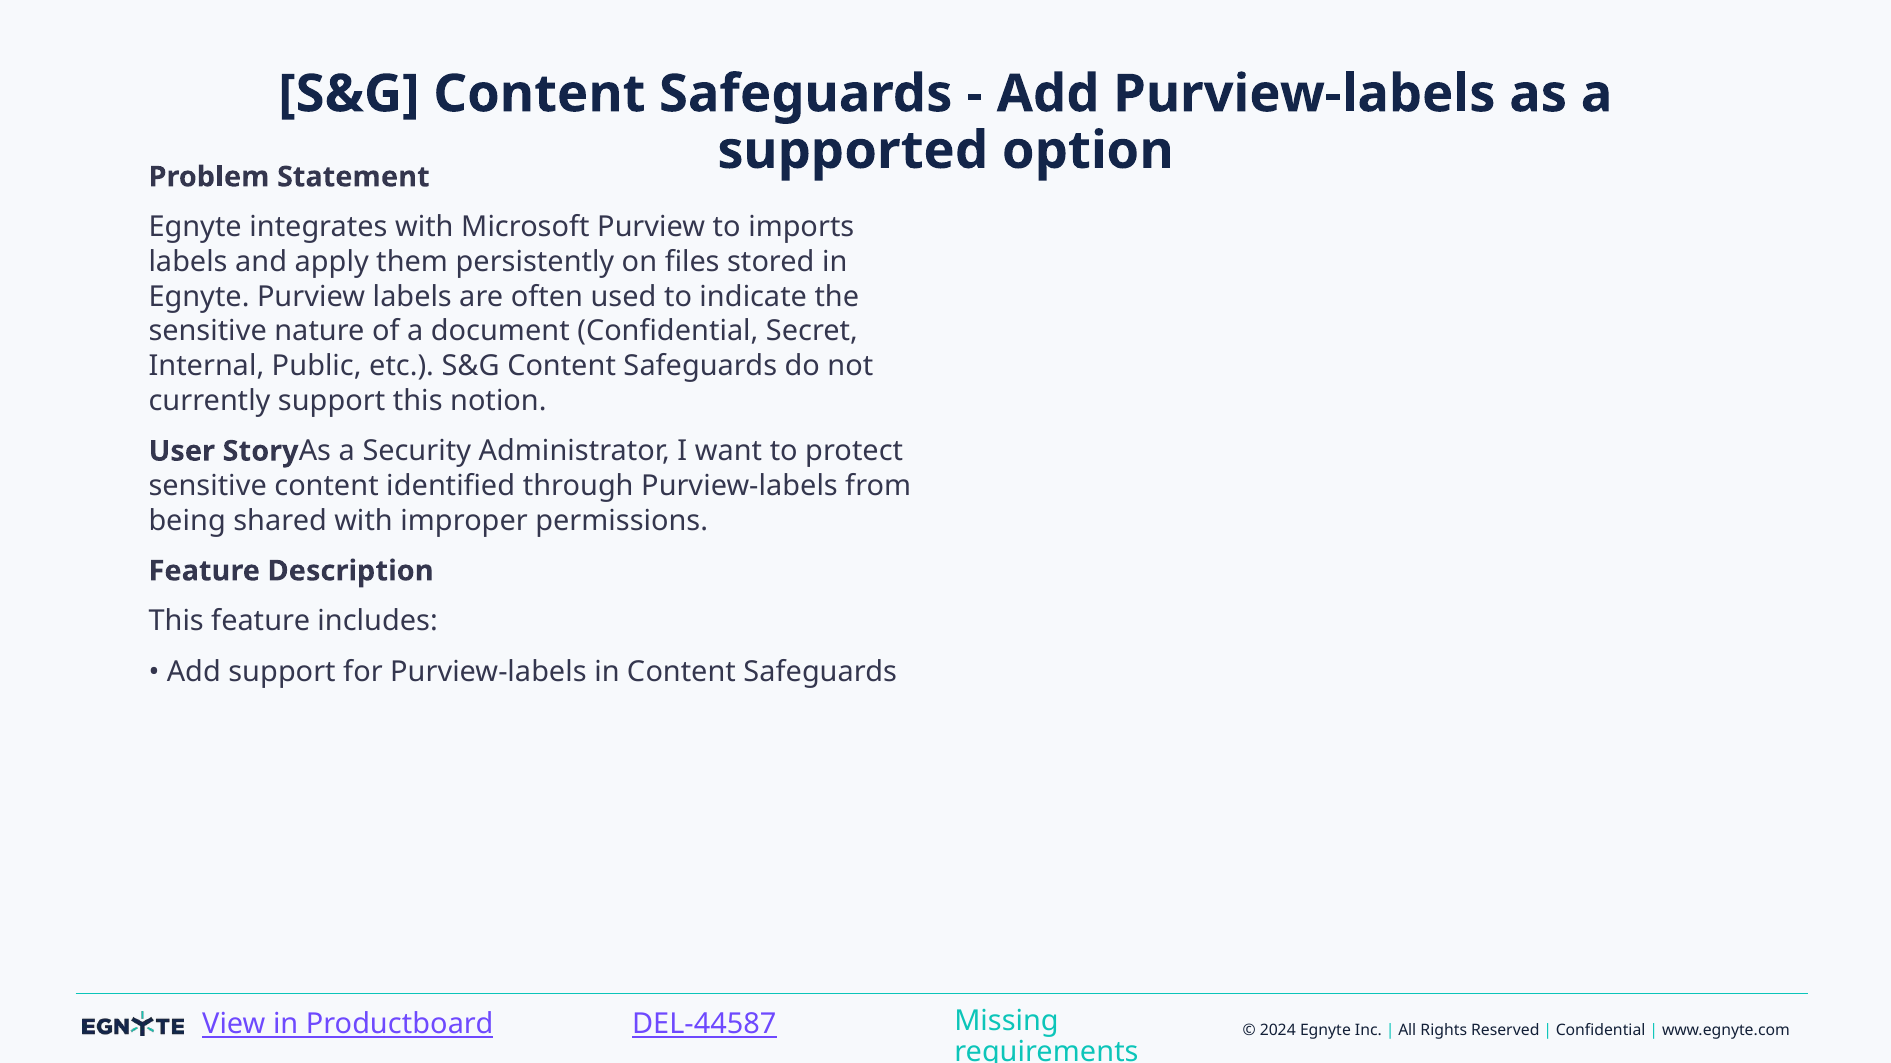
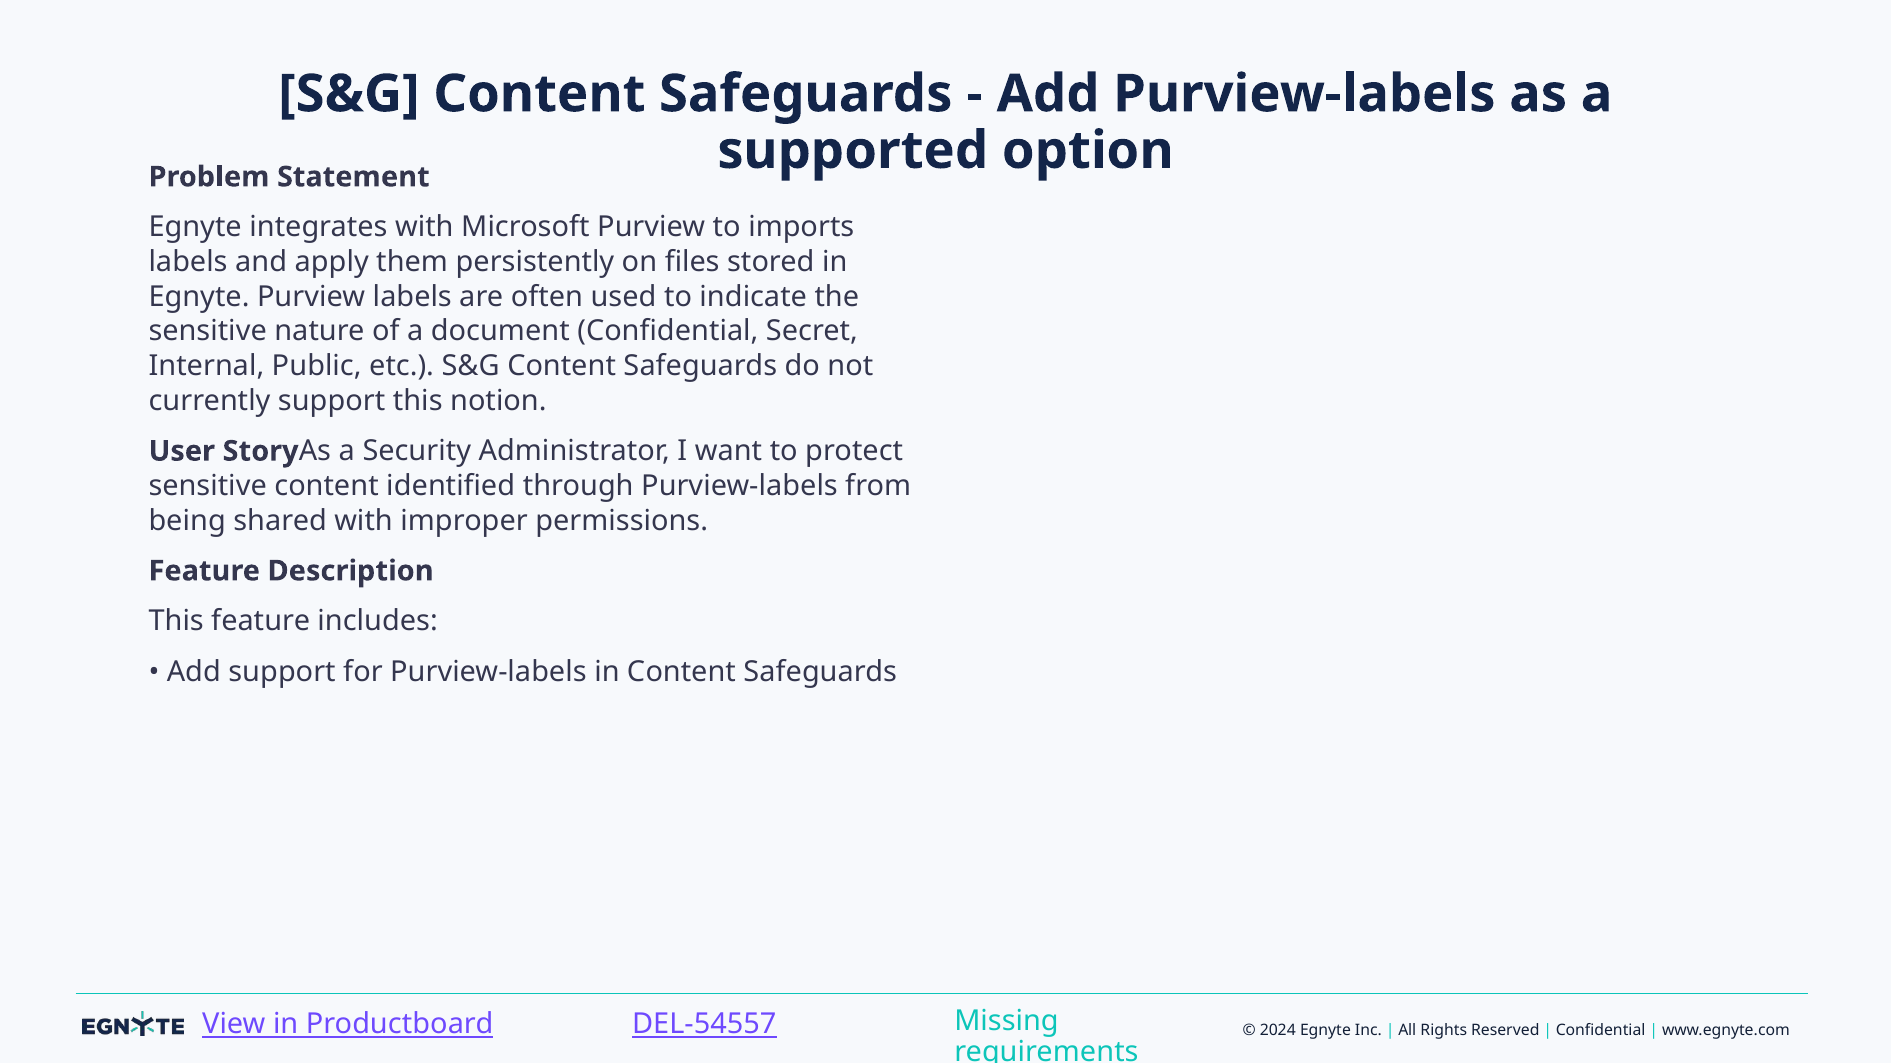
DEL-44587: DEL-44587 -> DEL-54557
